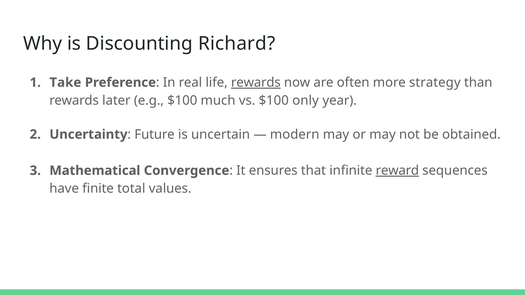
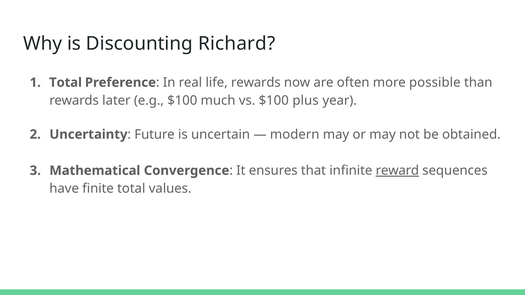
Take at (65, 83): Take -> Total
rewards at (256, 83) underline: present -> none
strategy: strategy -> possible
only: only -> plus
